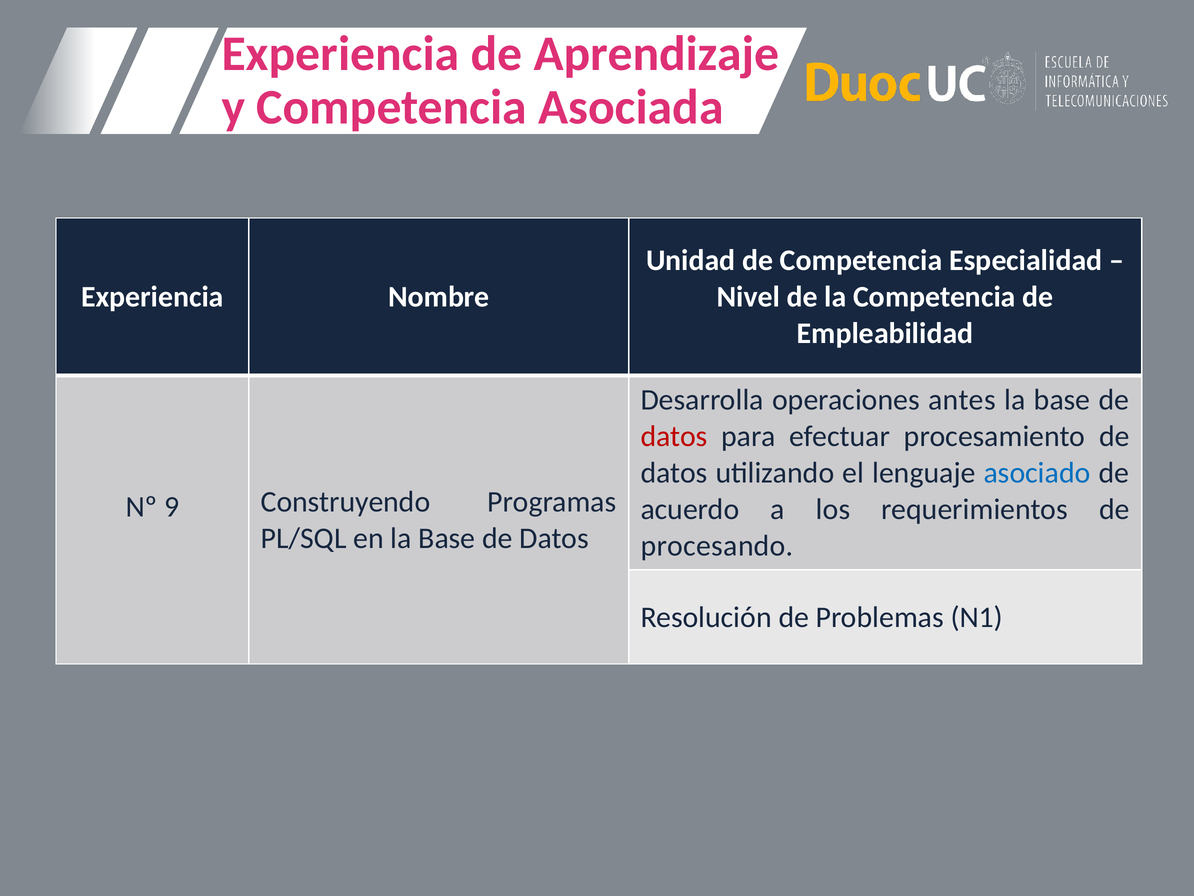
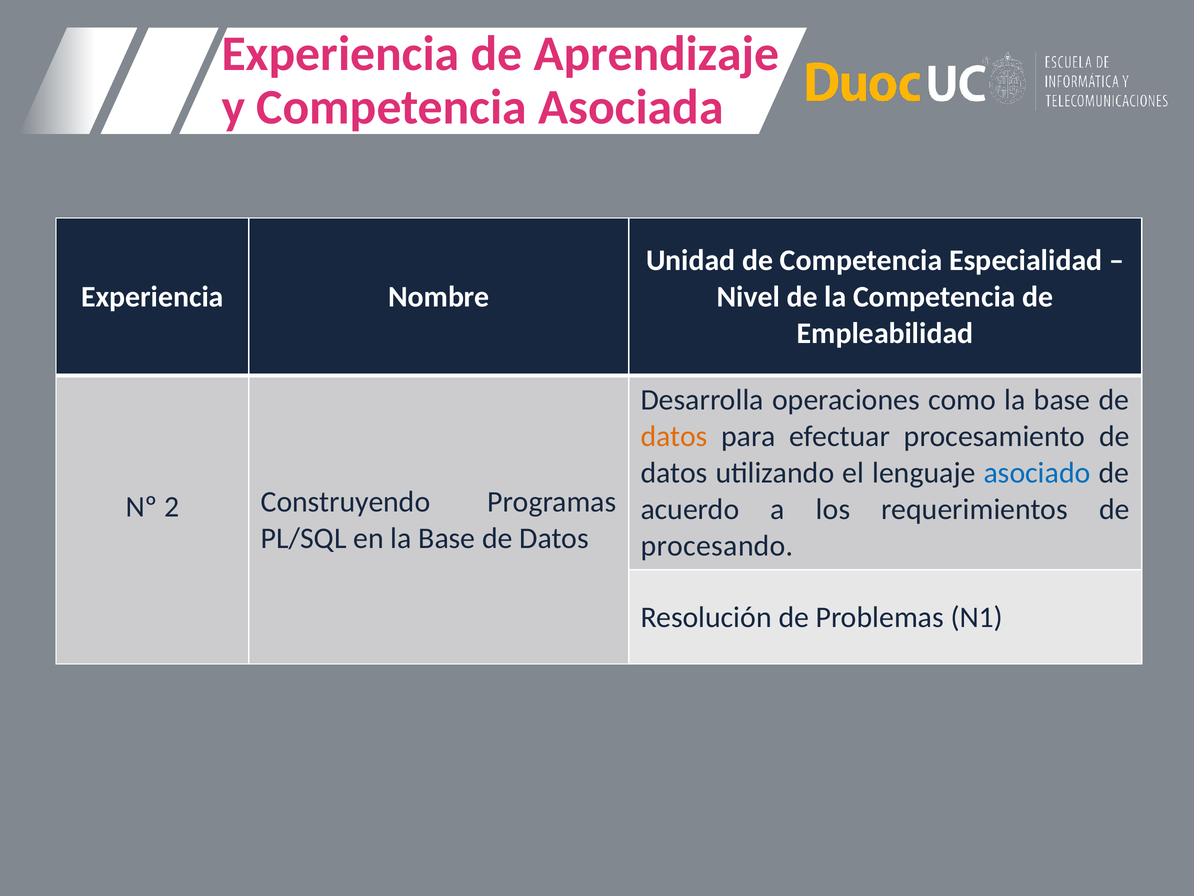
antes: antes -> como
datos at (674, 436) colour: red -> orange
9: 9 -> 2
